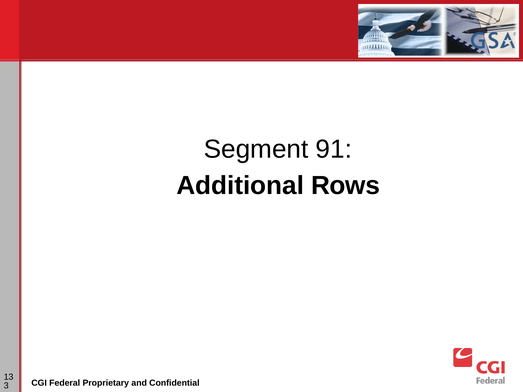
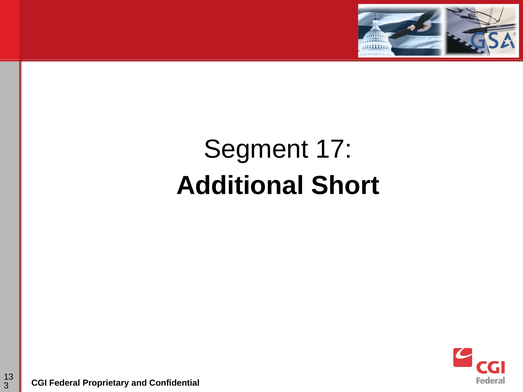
91: 91 -> 17
Rows: Rows -> Short
